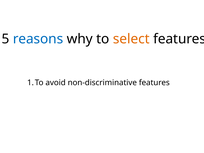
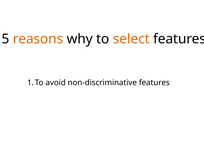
reasons colour: blue -> orange
